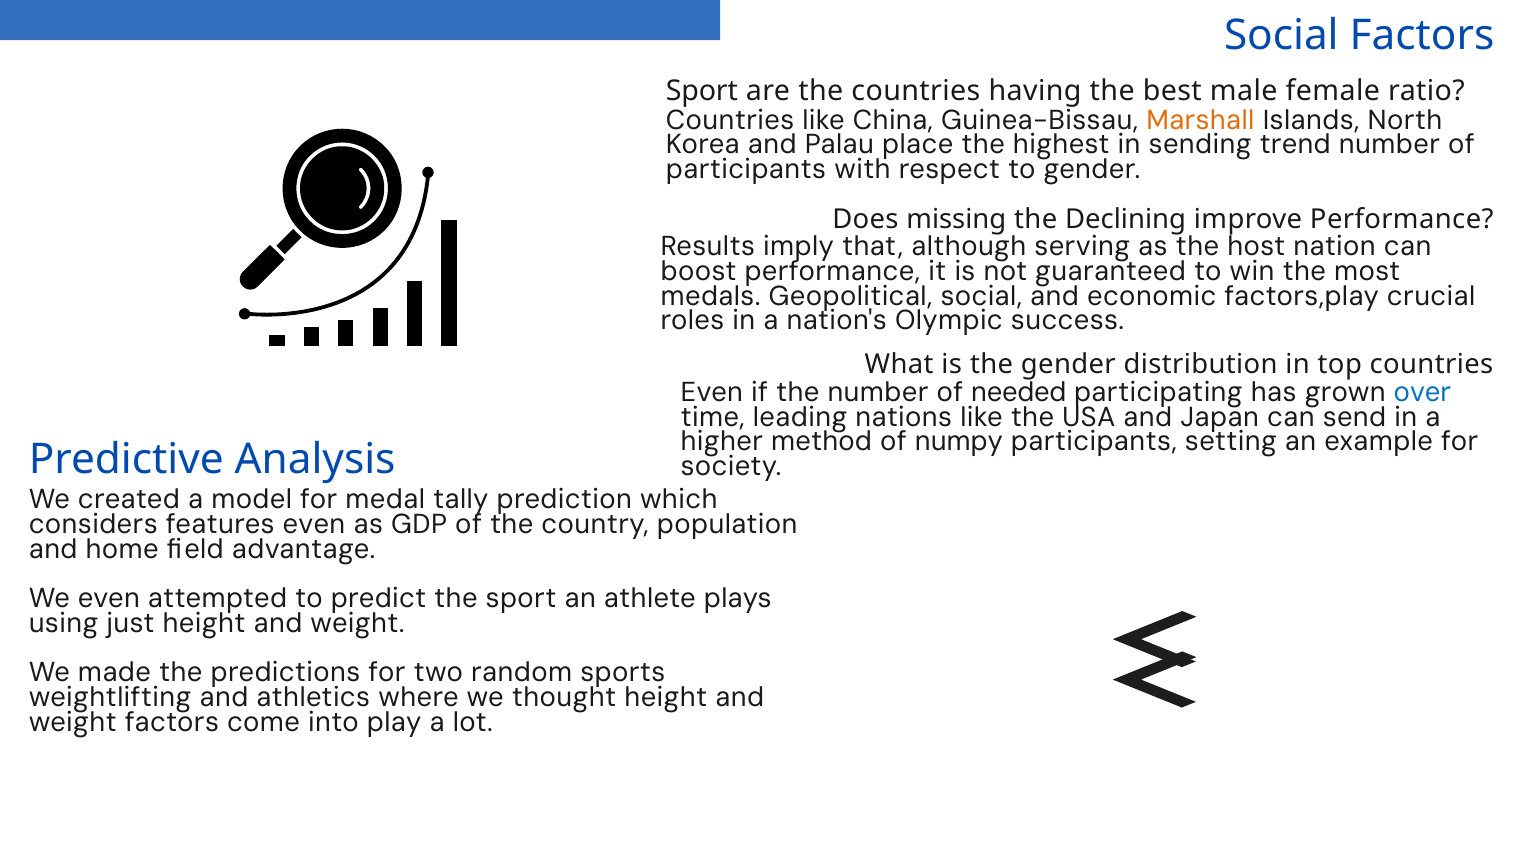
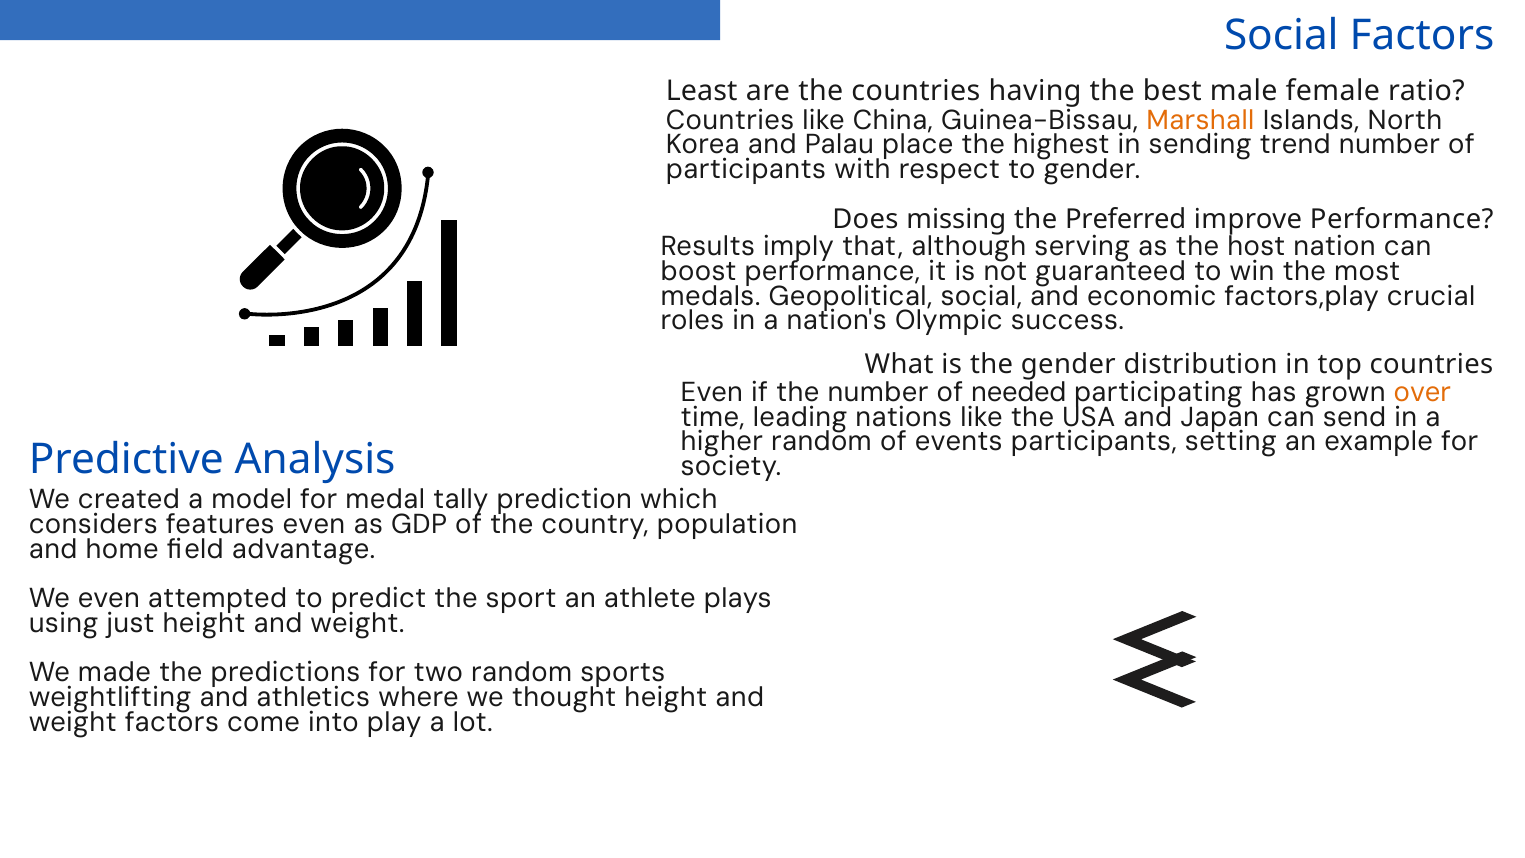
Sport at (702, 91): Sport -> Least
Declining: Declining -> Preferred
over colour: blue -> orange
higher method: method -> random
numpy: numpy -> events
